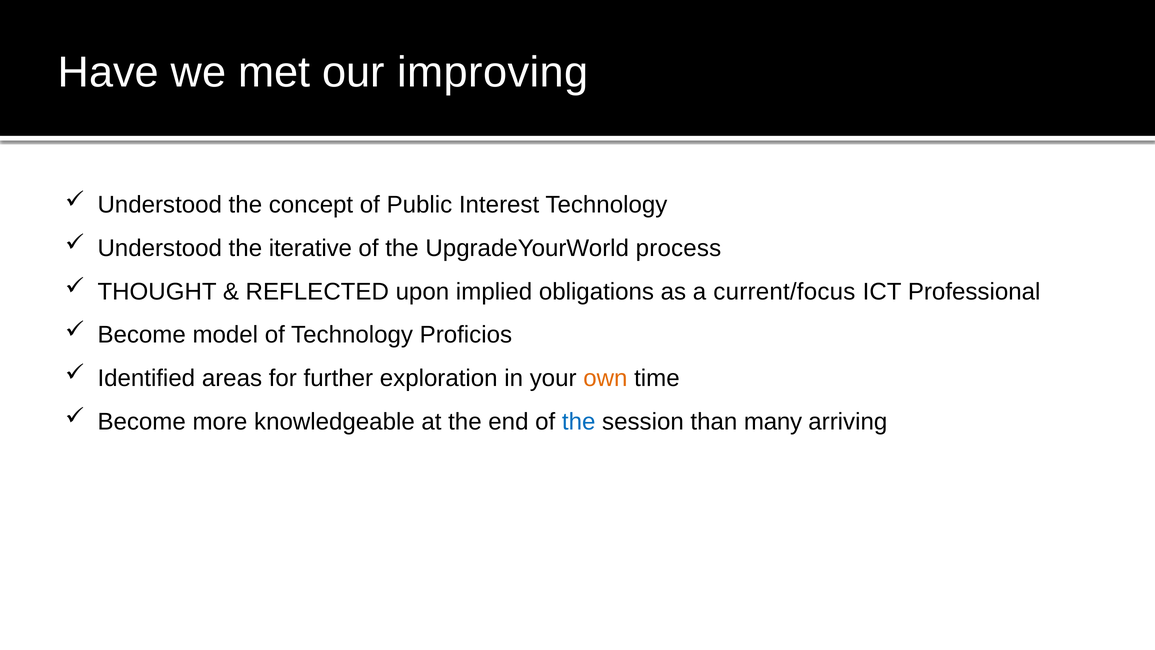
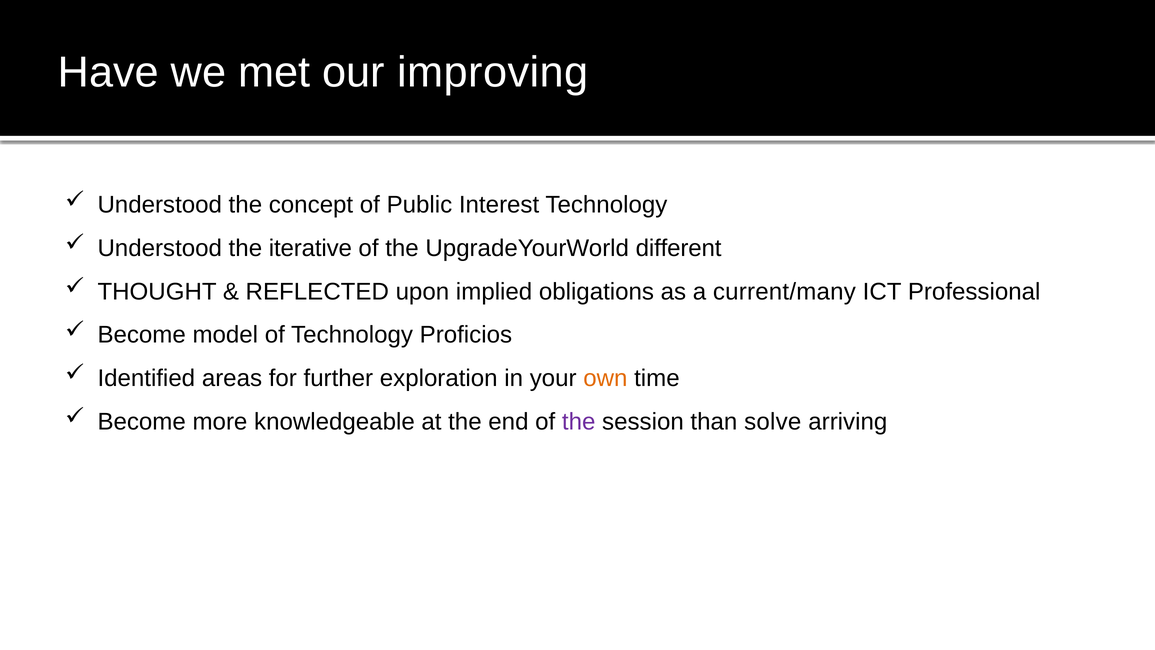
process: process -> different
current/focus: current/focus -> current/many
the at (579, 421) colour: blue -> purple
many: many -> solve
